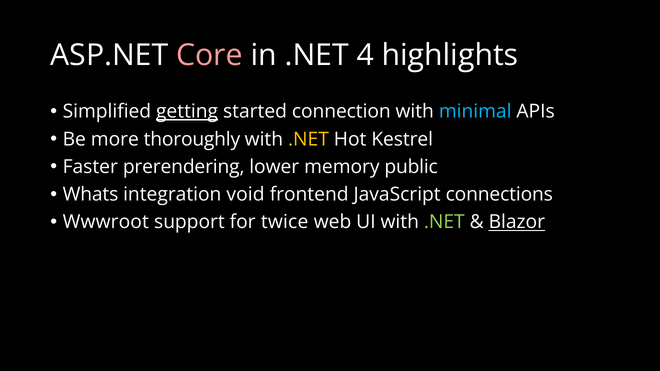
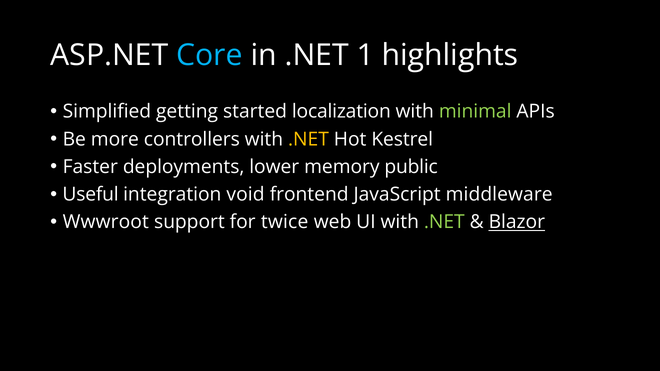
Core colour: pink -> light blue
4: 4 -> 1
getting underline: present -> none
connection: connection -> localization
minimal colour: light blue -> light green
thoroughly: thoroughly -> controllers
prerendering: prerendering -> deployments
Whats: Whats -> Useful
connections: connections -> middleware
